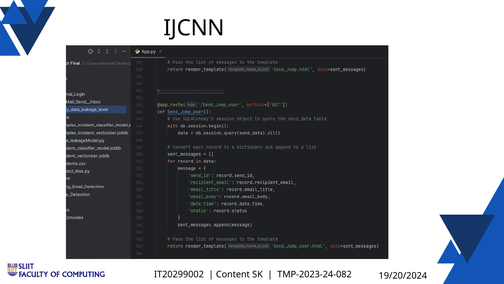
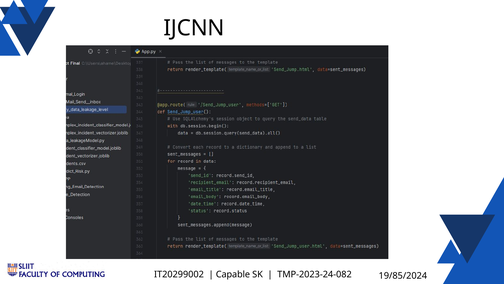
Content: Content -> Capable
19/20/2024: 19/20/2024 -> 19/85/2024
